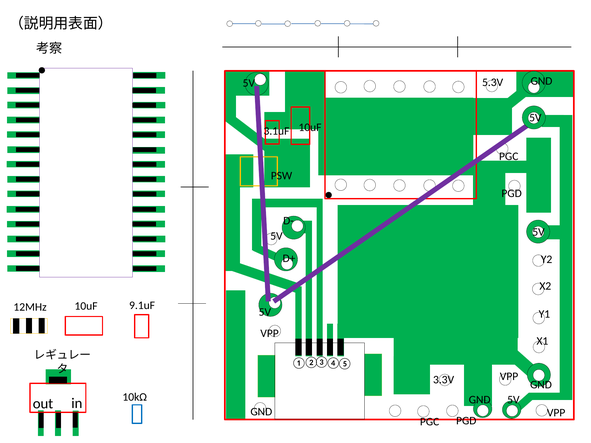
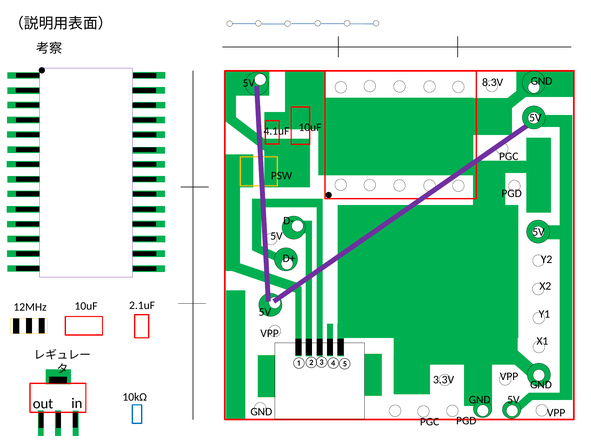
5.3V: 5.3V -> 8.3V
3.1uF: 3.1uF -> 4.1uF
9.1uF: 9.1uF -> 2.1uF
